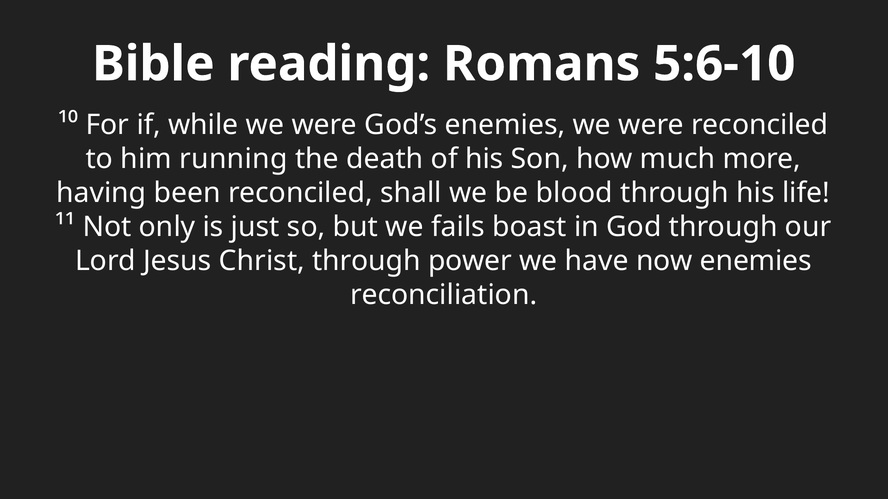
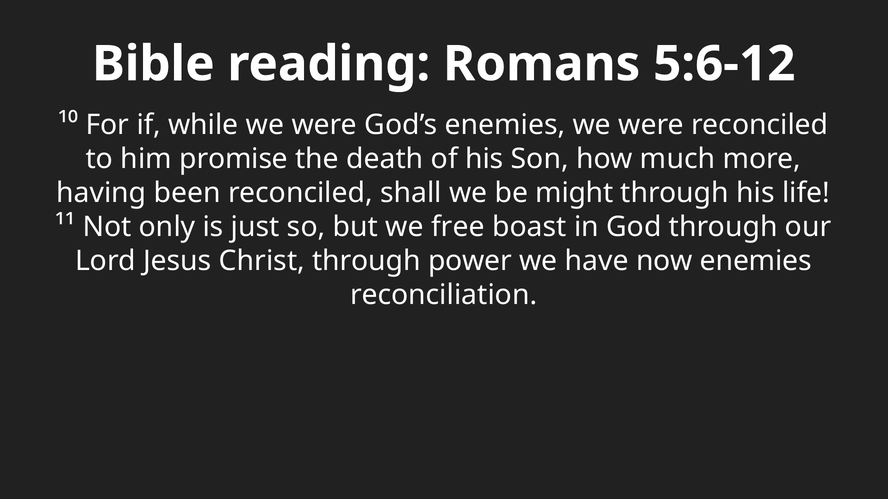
5:6-10: 5:6-10 -> 5:6-12
running: running -> promise
blood: blood -> might
fails: fails -> free
